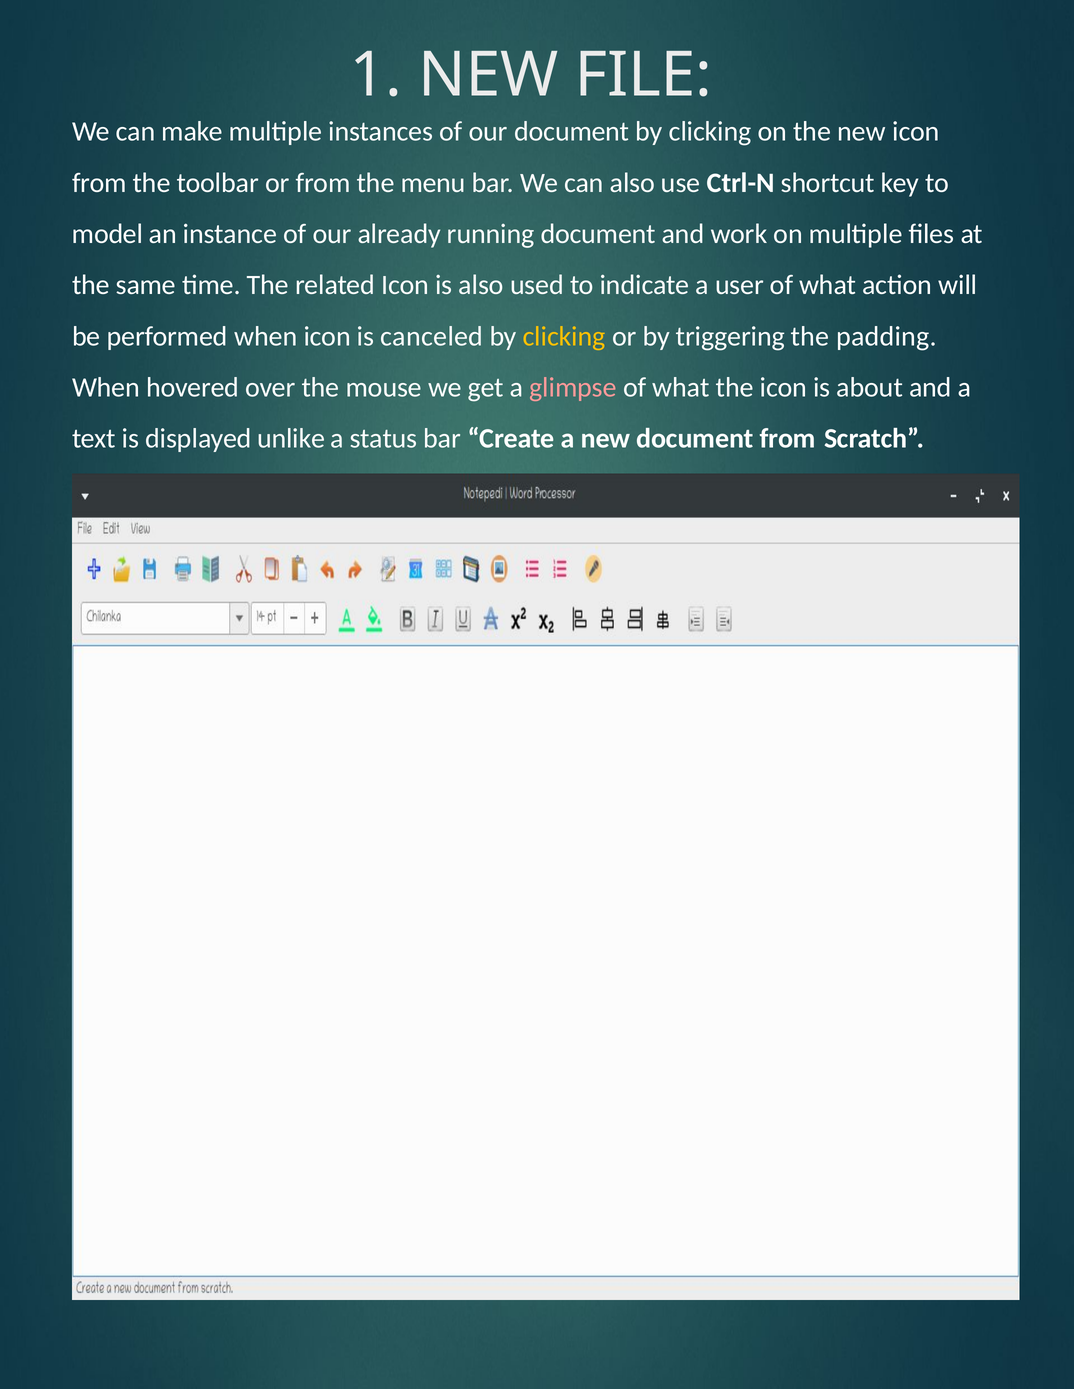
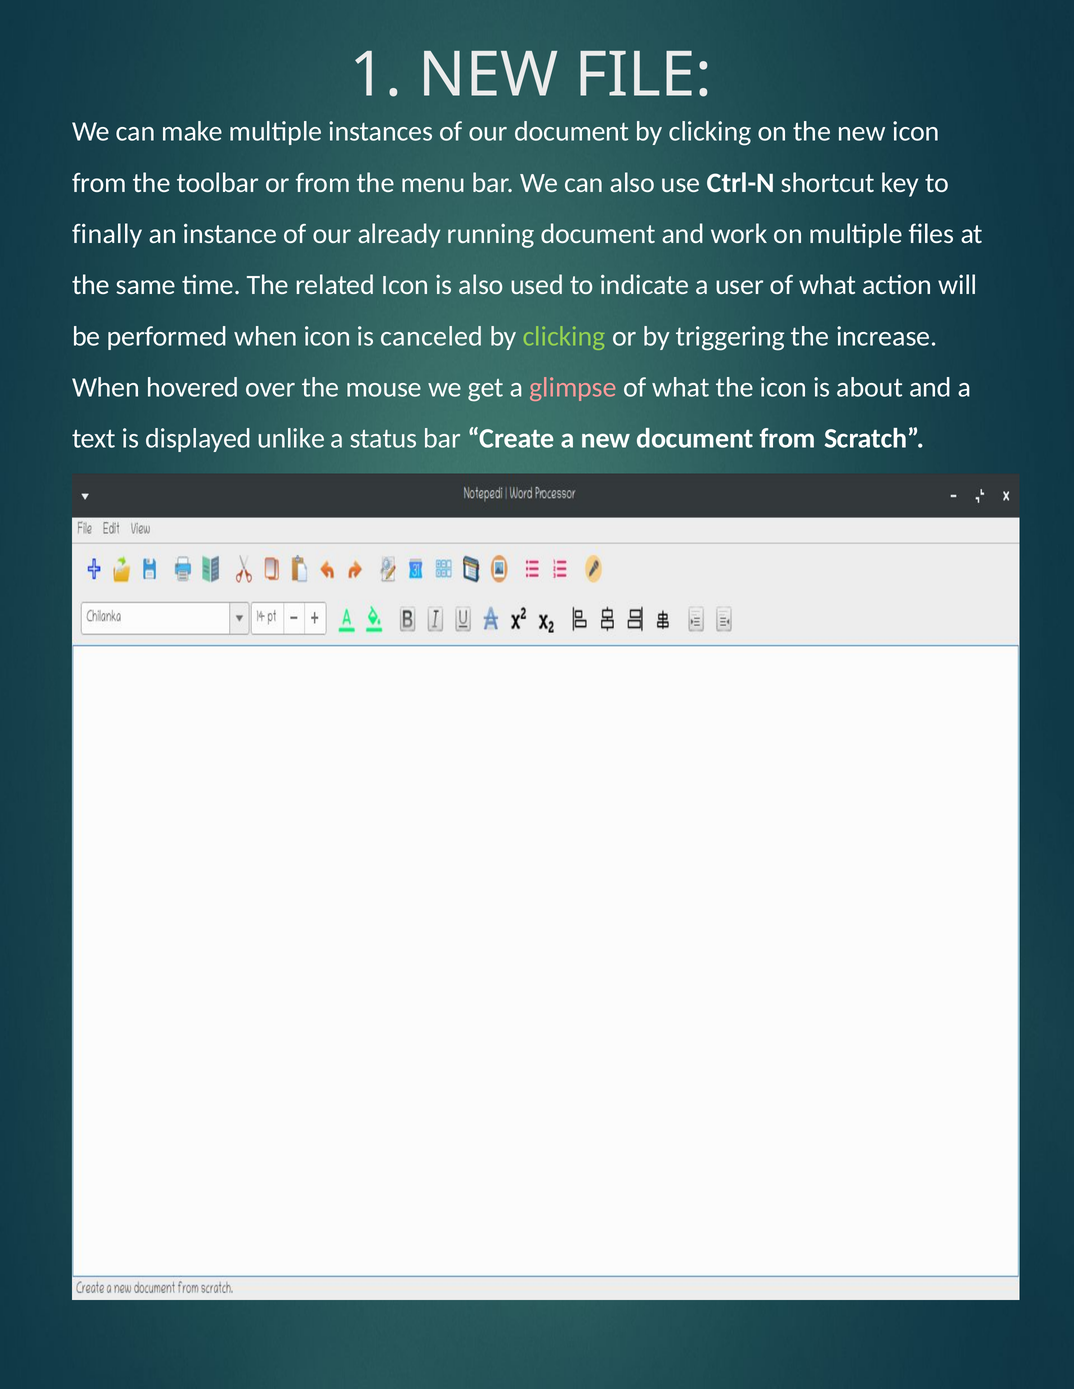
model: model -> finally
clicking at (564, 336) colour: yellow -> light green
padding: padding -> increase
